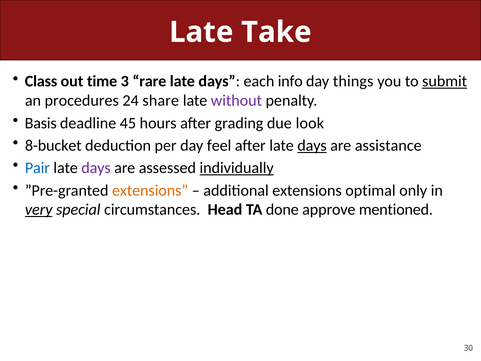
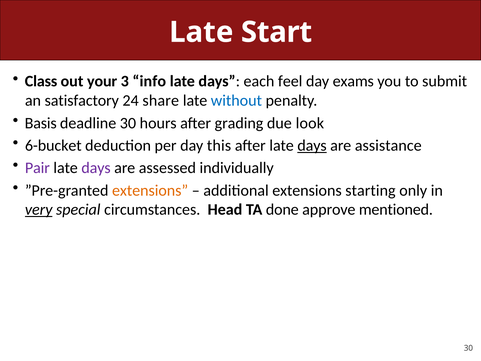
Take: Take -> Start
time: time -> your
rare: rare -> info
info: info -> feel
things: things -> exams
submit underline: present -> none
procedures: procedures -> satisfactory
without colour: purple -> blue
deadline 45: 45 -> 30
8-bucket: 8-bucket -> 6-bucket
feel: feel -> this
Pair colour: blue -> purple
individually underline: present -> none
optimal: optimal -> starting
